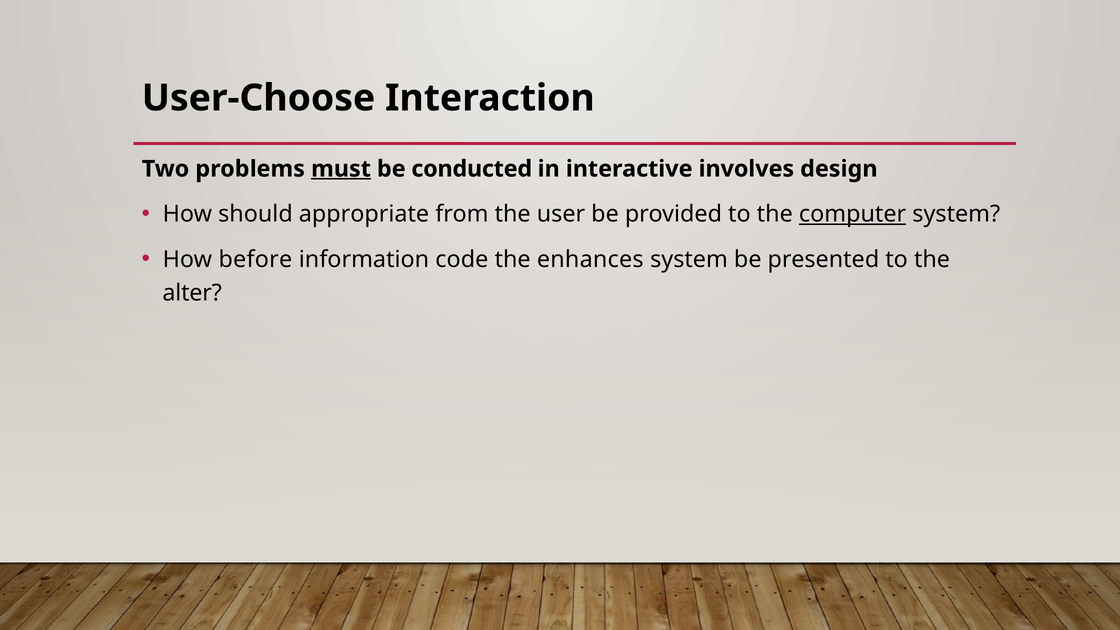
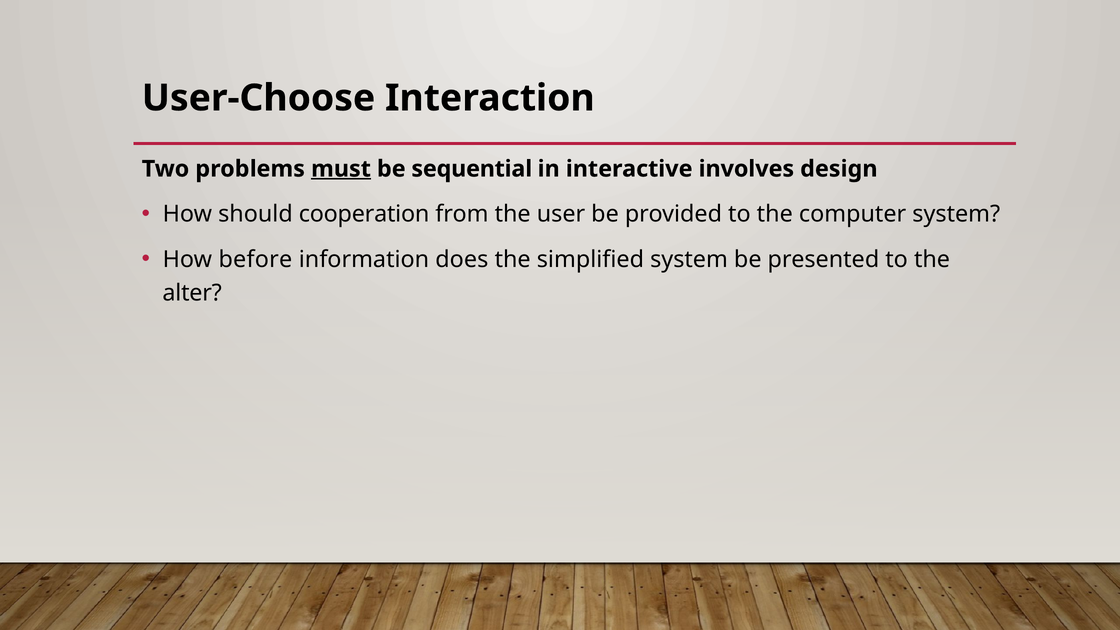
conducted: conducted -> sequential
appropriate: appropriate -> cooperation
computer underline: present -> none
code: code -> does
enhances: enhances -> simplified
